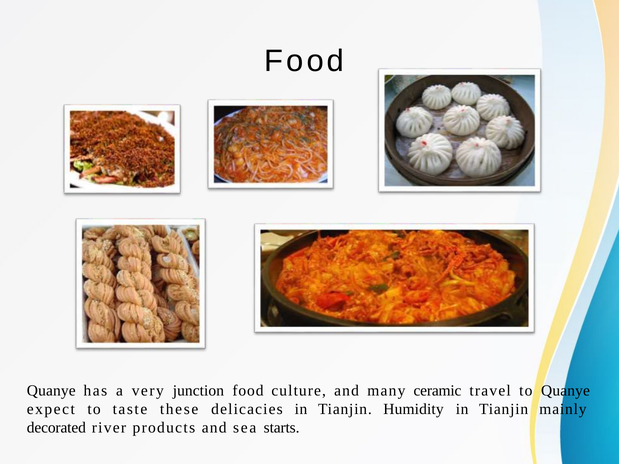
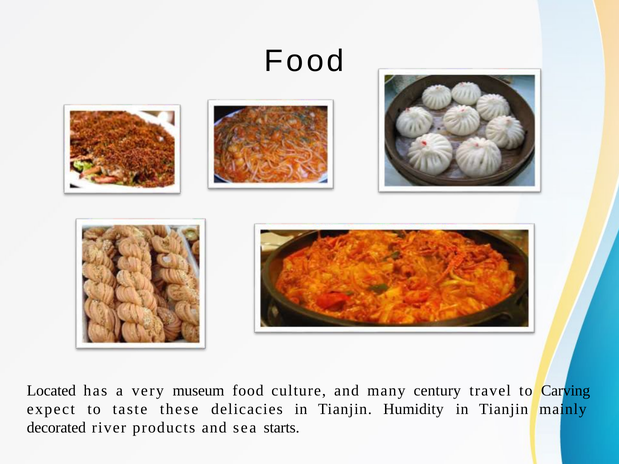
Quanye at (51, 391): Quanye -> Located
junction: junction -> museum
ceramic: ceramic -> century
to Quanye: Quanye -> Carving
